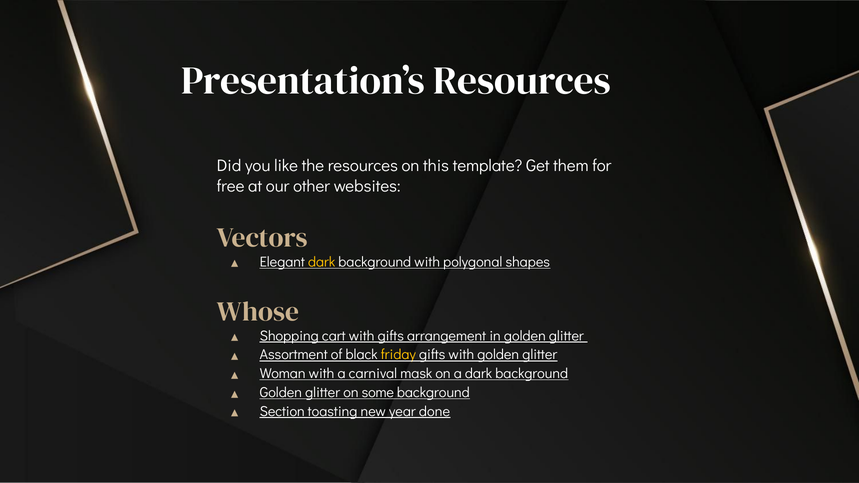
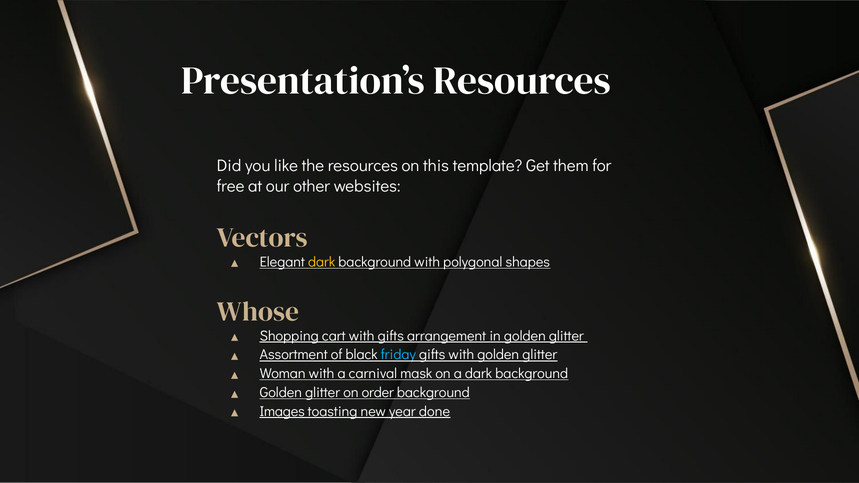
friday colour: yellow -> light blue
some: some -> order
Section: Section -> Images
